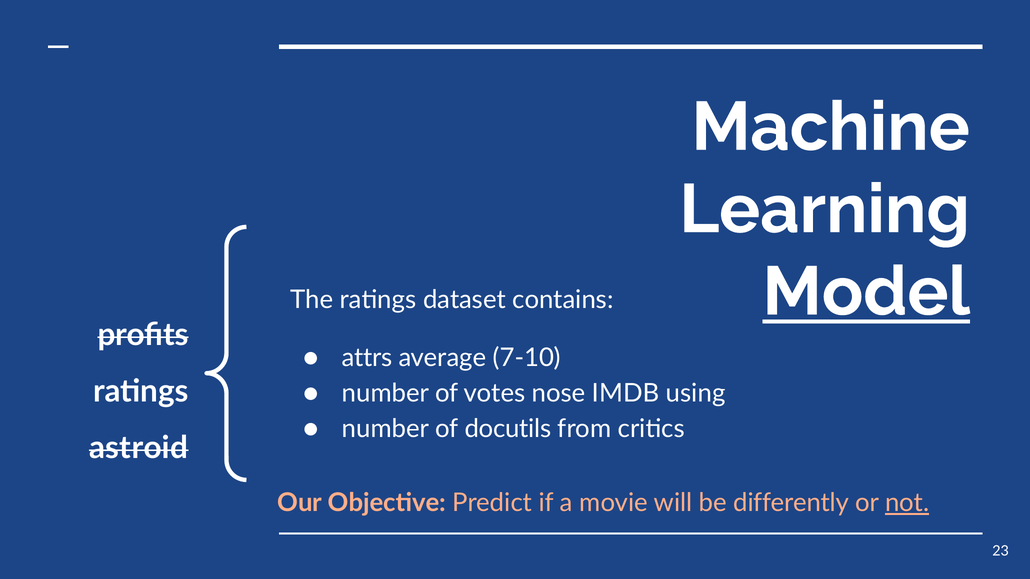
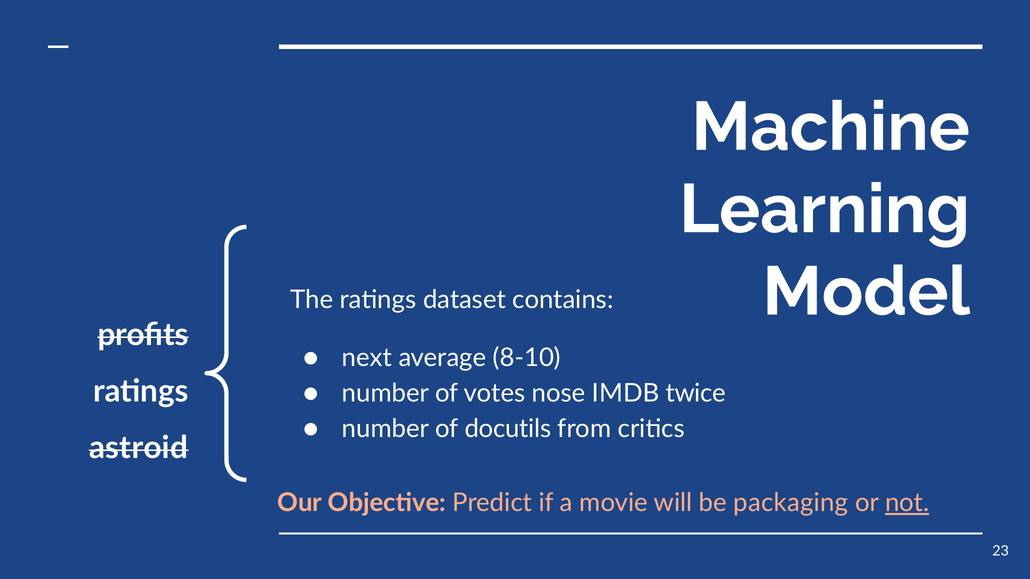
Model underline: present -> none
attrs: attrs -> next
7-10: 7-10 -> 8-10
using: using -> twice
differently: differently -> packaging
